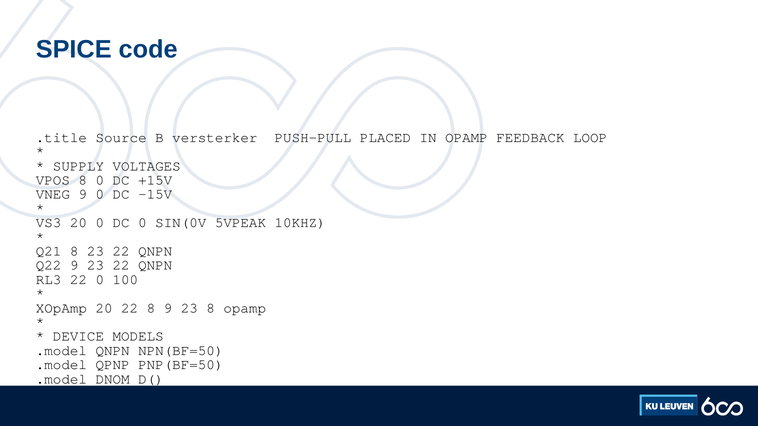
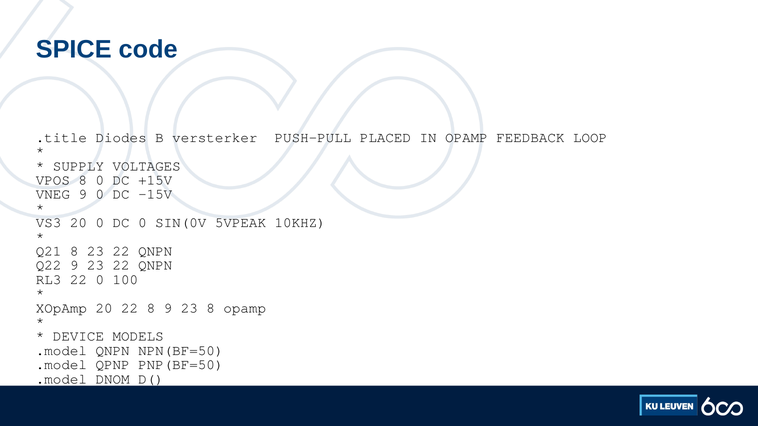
Source: Source -> Diodes
